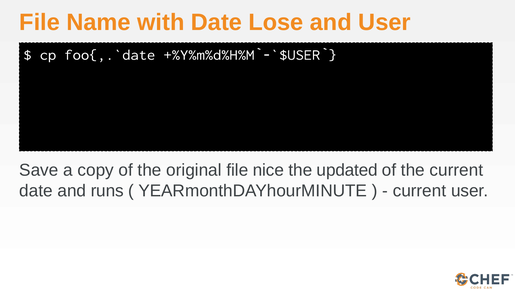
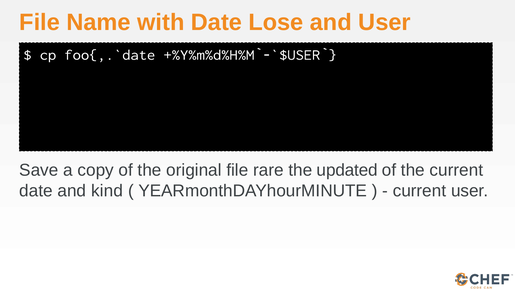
nice: nice -> rare
runs: runs -> kind
